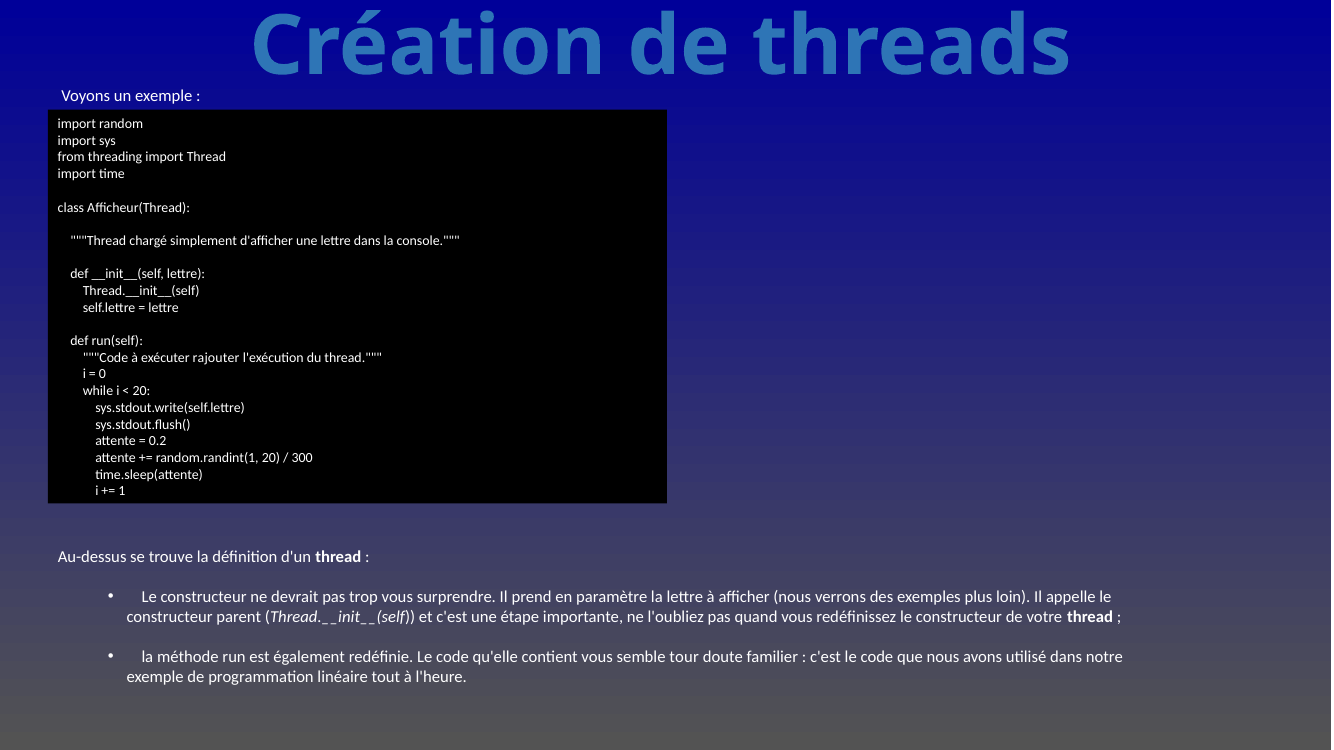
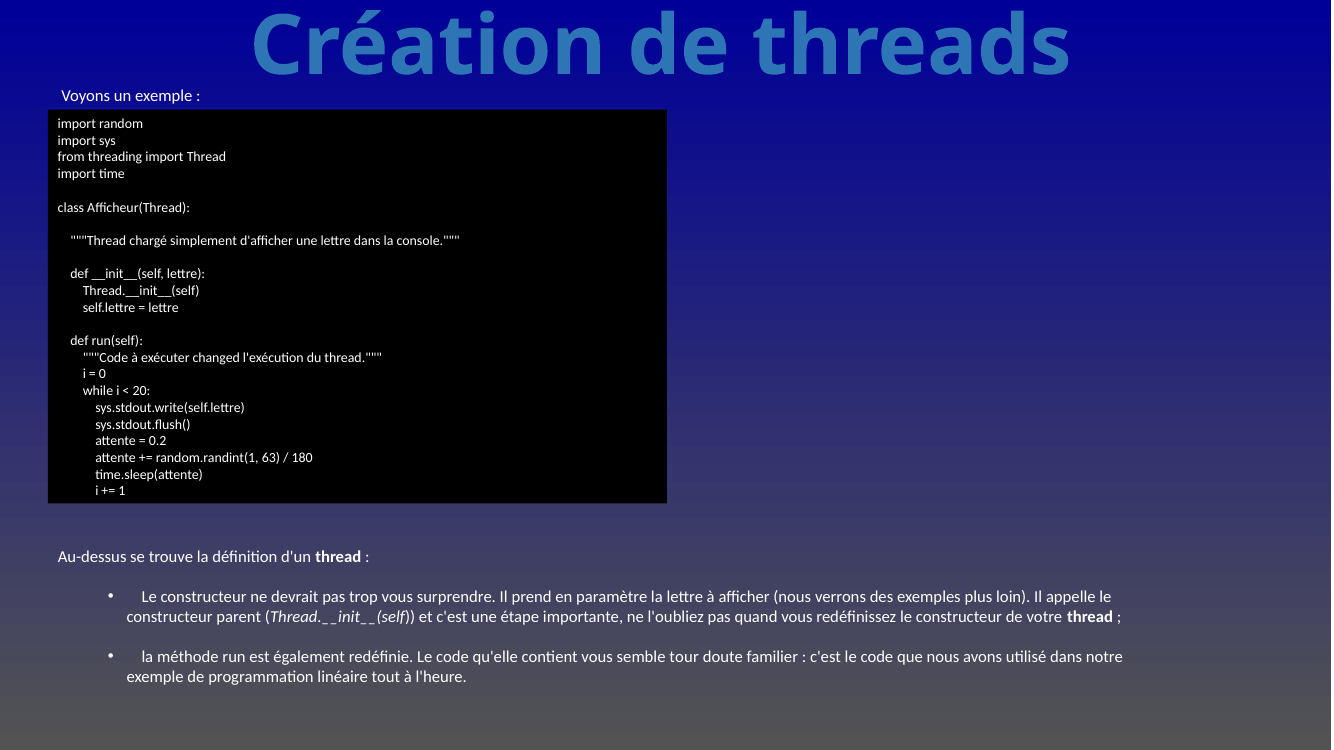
rajouter: rajouter -> changed
random.randint(1 20: 20 -> 63
300: 300 -> 180
